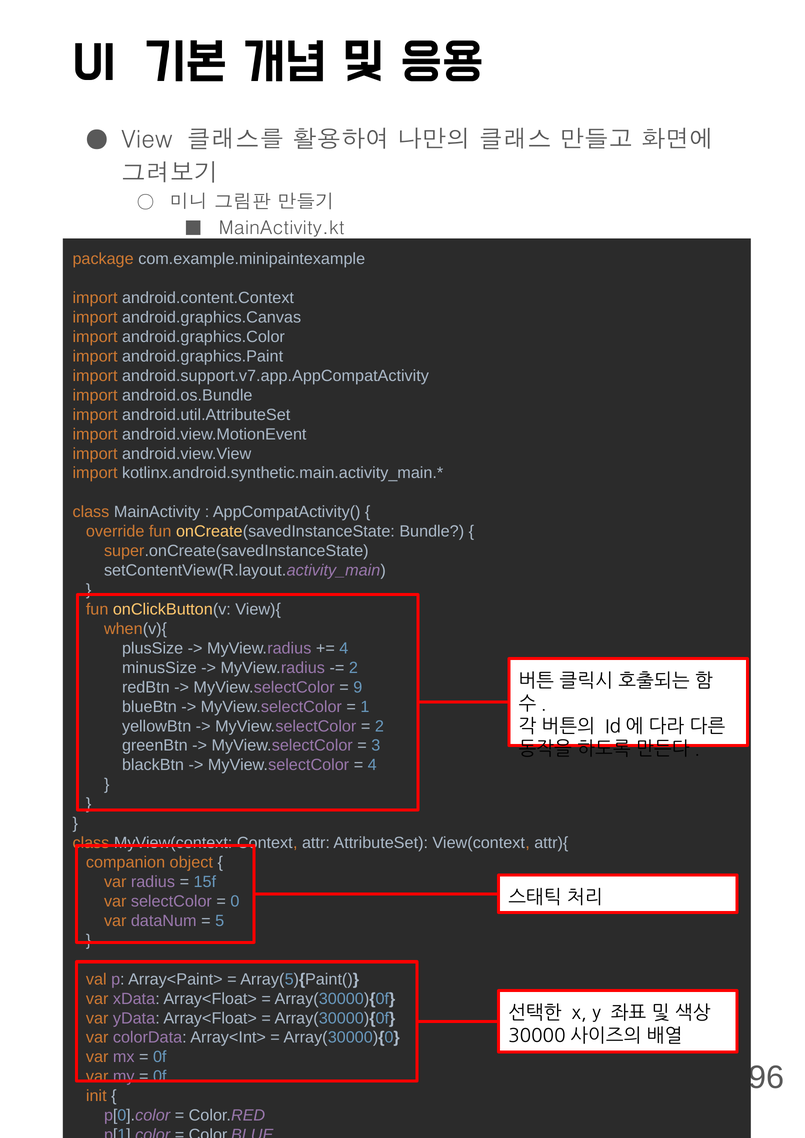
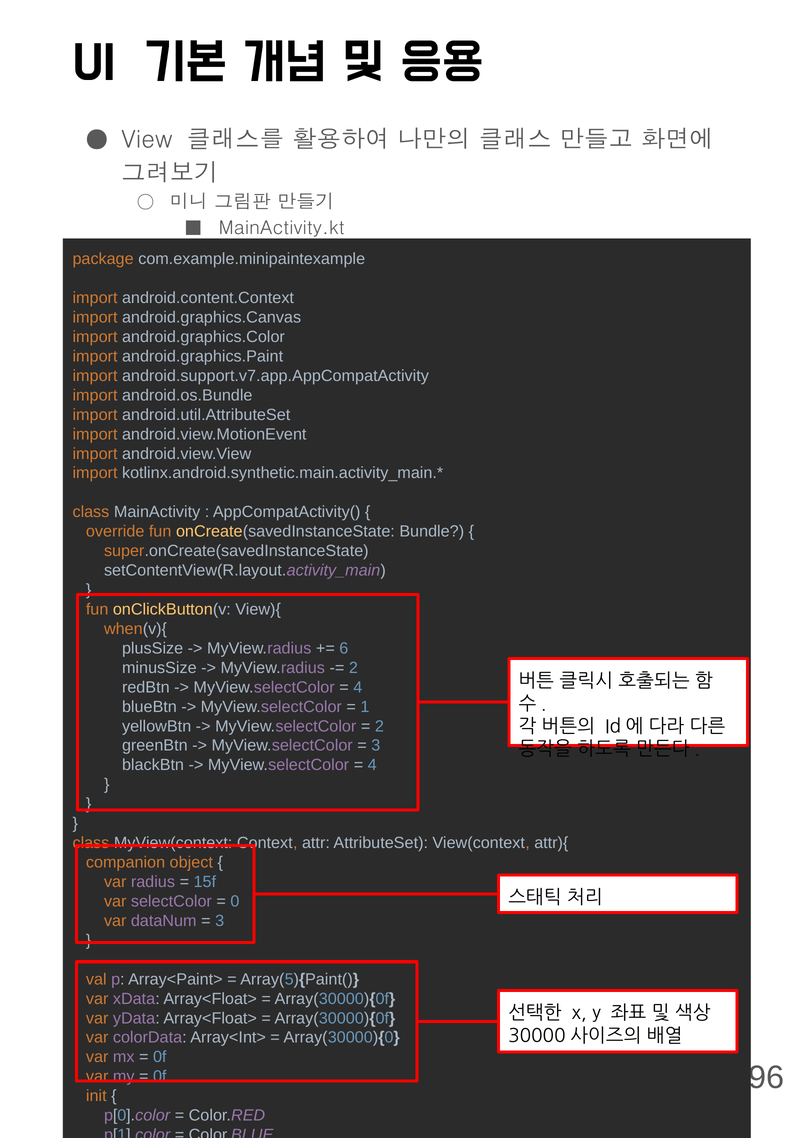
4 at (344, 649): 4 -> 6
9 at (358, 688): 9 -> 4
5 at (220, 921): 5 -> 3
